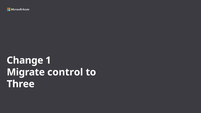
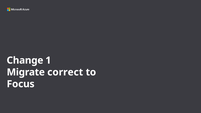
control: control -> correct
Three: Three -> Focus
